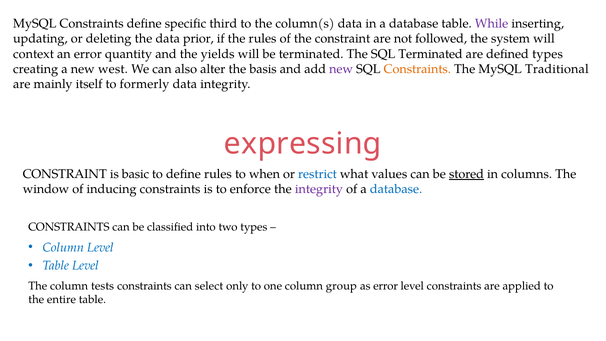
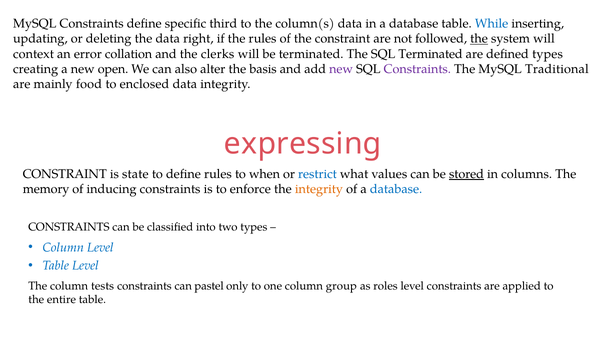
While colour: purple -> blue
prior: prior -> right
the at (479, 39) underline: none -> present
quantity: quantity -> collation
yields: yields -> clerks
west: west -> open
Constraints at (417, 69) colour: orange -> purple
itself: itself -> food
formerly: formerly -> enclosed
basic: basic -> state
window: window -> memory
integrity at (319, 189) colour: purple -> orange
select: select -> pastel
as error: error -> roles
